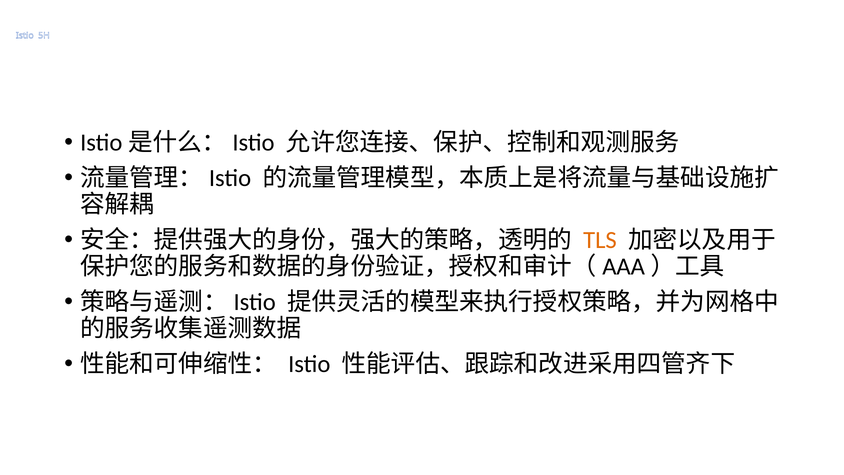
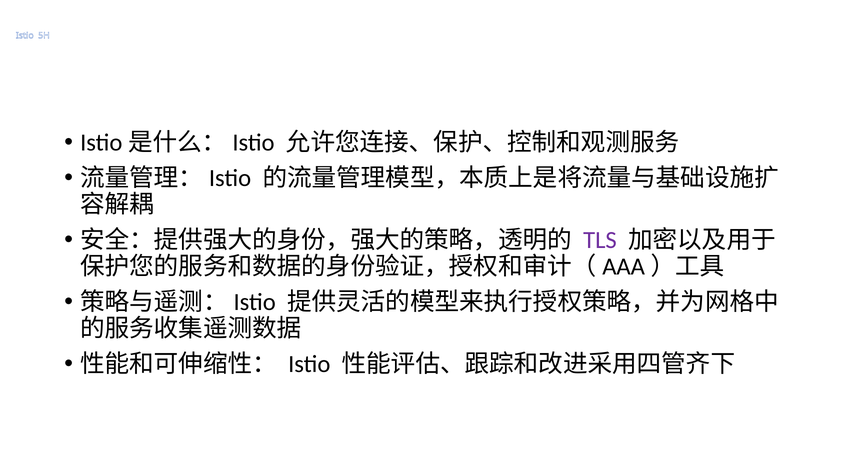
TLS colour: orange -> purple
